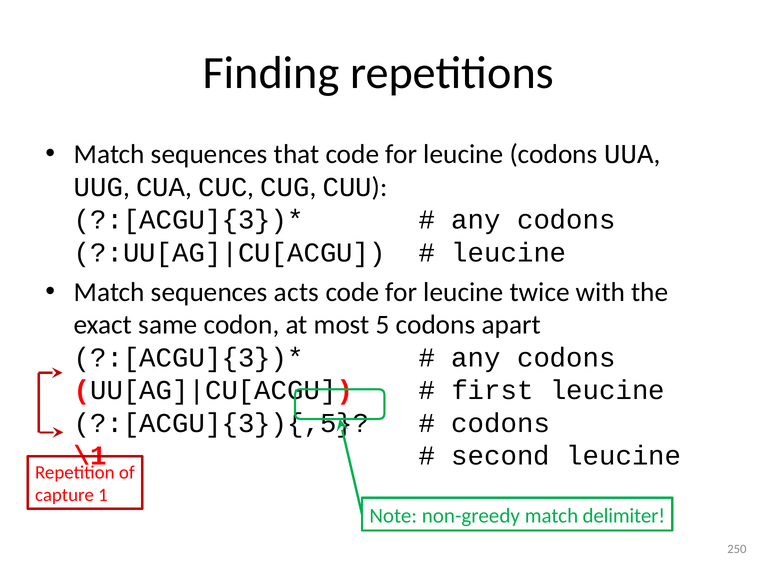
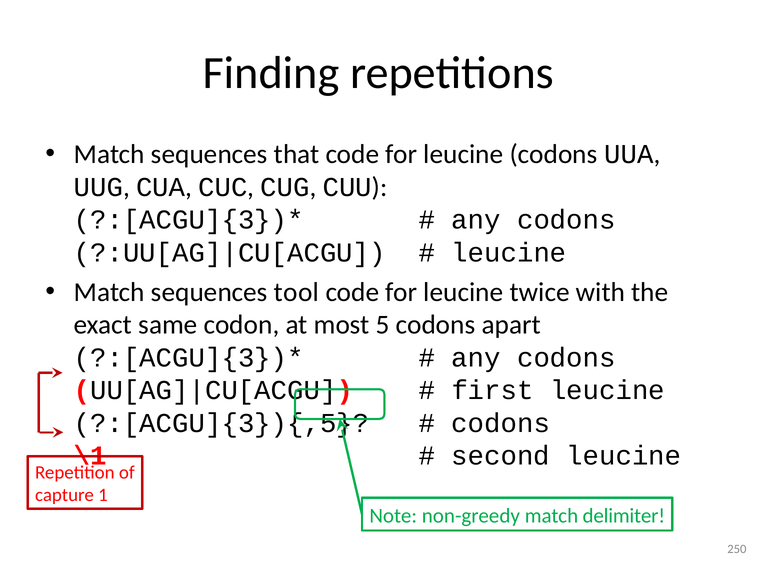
acts: acts -> tool
